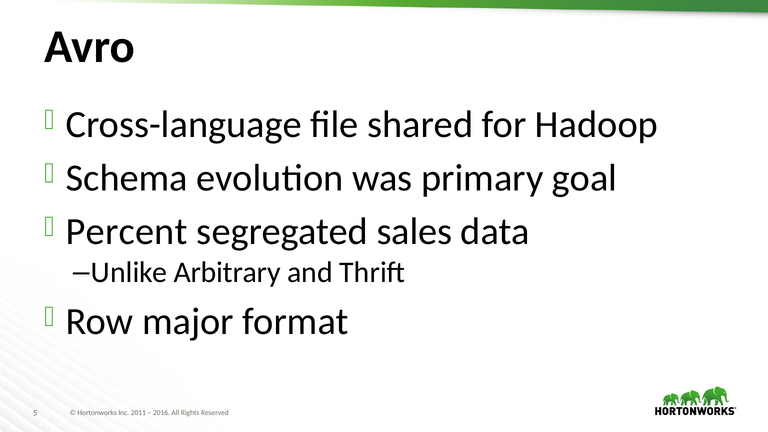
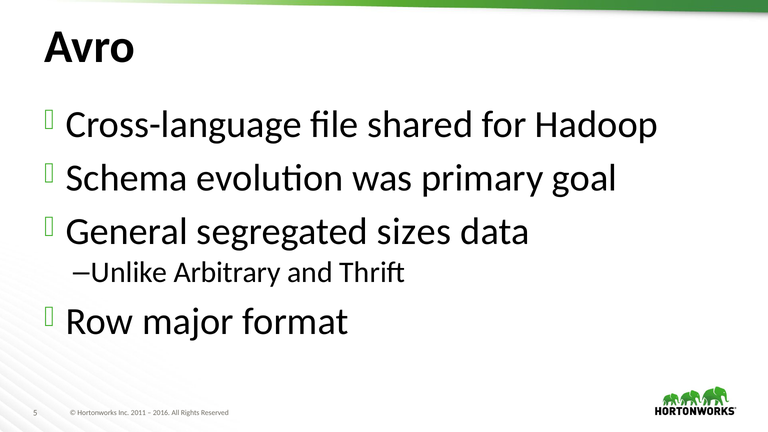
Percent: Percent -> General
sales: sales -> sizes
